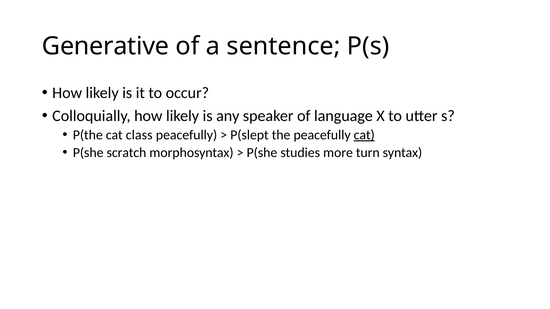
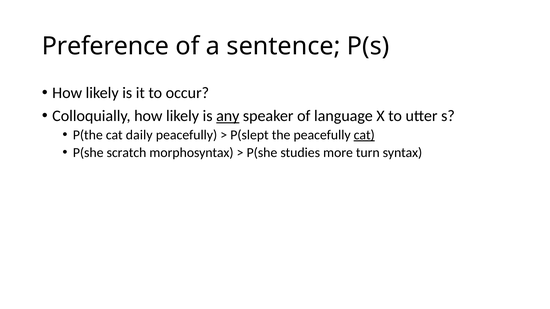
Generative: Generative -> Preference
any underline: none -> present
class: class -> daily
